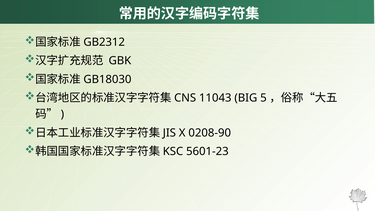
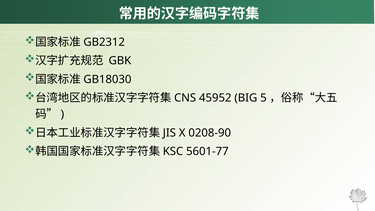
11043: 11043 -> 45952
5601-23: 5601-23 -> 5601-77
